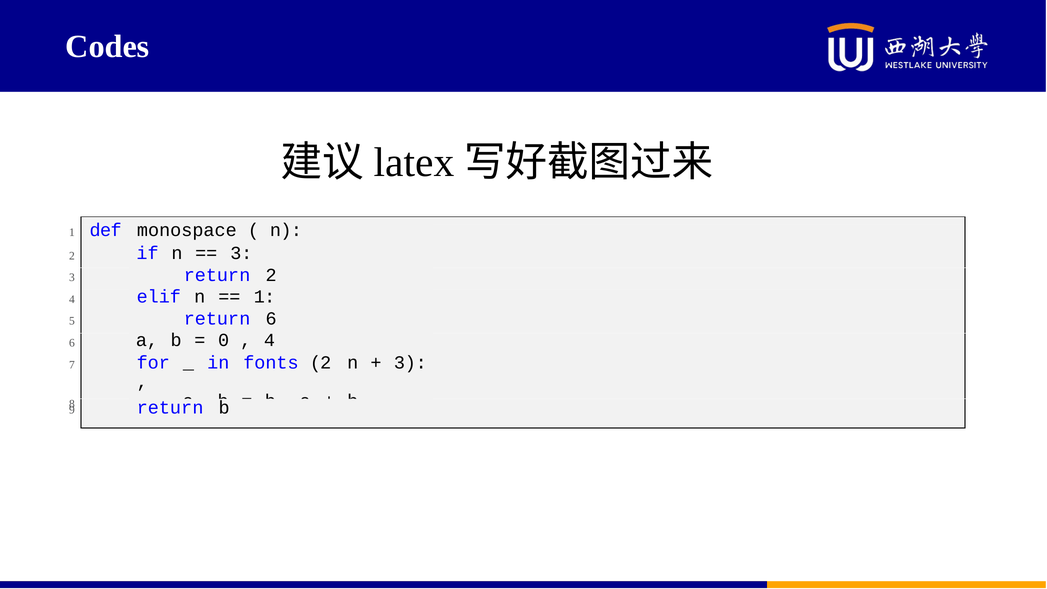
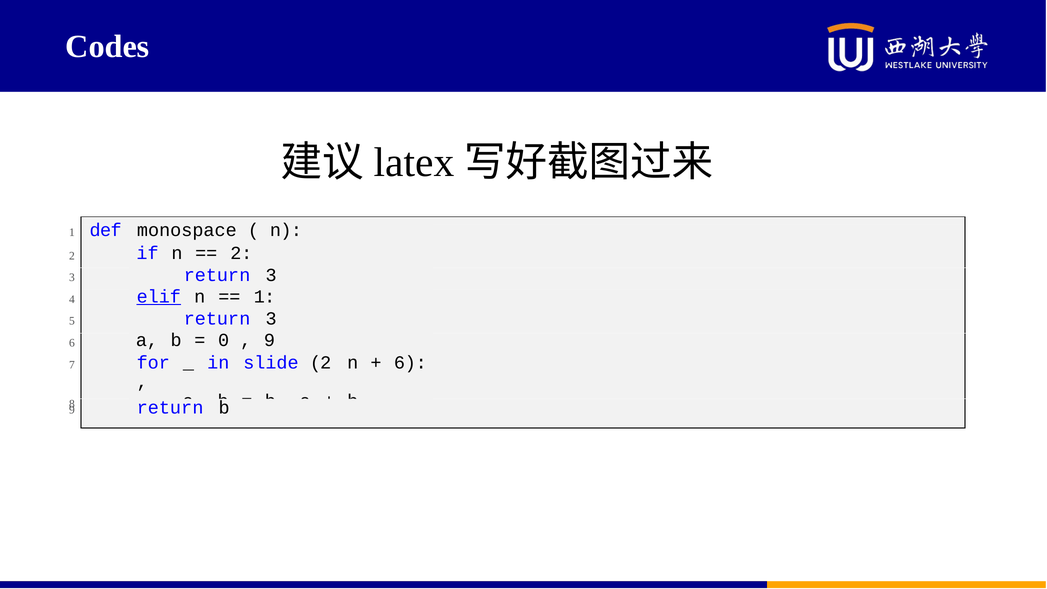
3 at (241, 253): 3 -> 2
3 return 2: 2 -> 3
elif underline: none -> present
5 return 6: 6 -> 3
4 at (270, 340): 4 -> 9
3 at (410, 363): 3 -> 6
fonts: fonts -> slide
